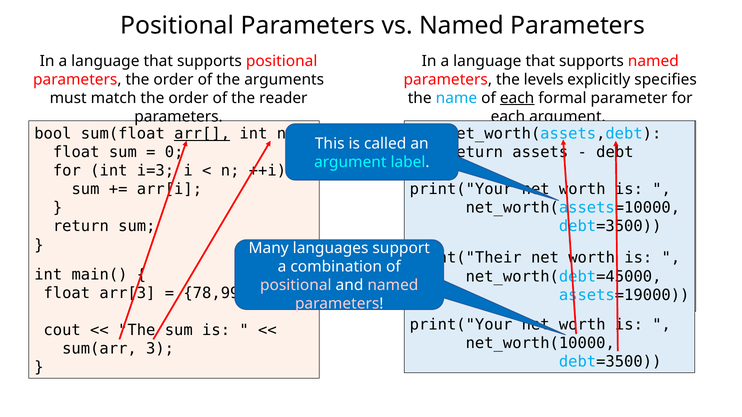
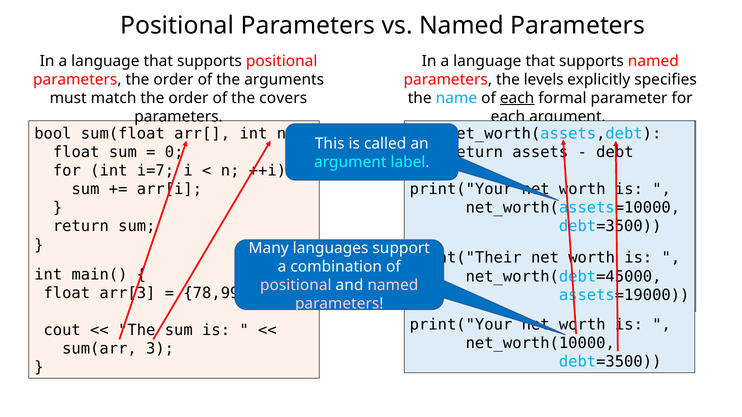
reader: reader -> covers
arr[ underline: present -> none
i=3: i=3 -> i=7
